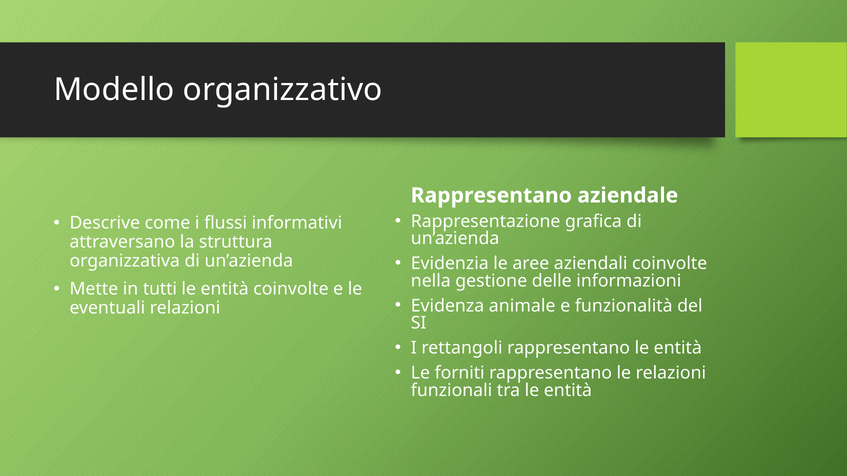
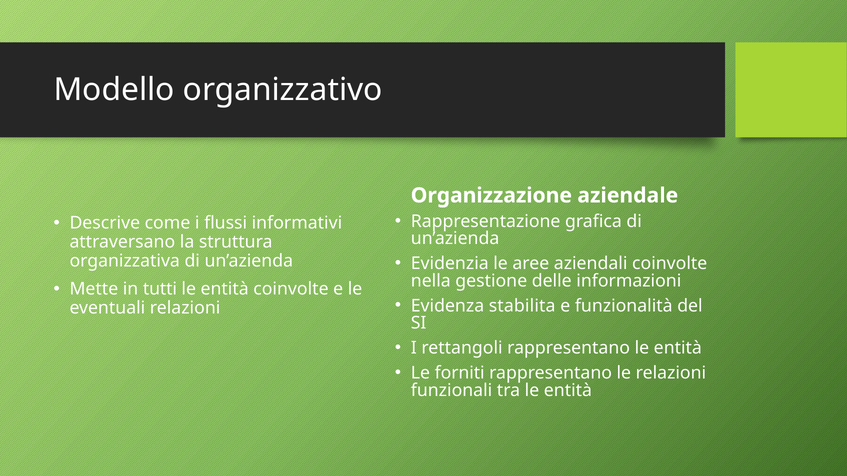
Rappresentano at (491, 196): Rappresentano -> Organizzazione
animale: animale -> stabilita
